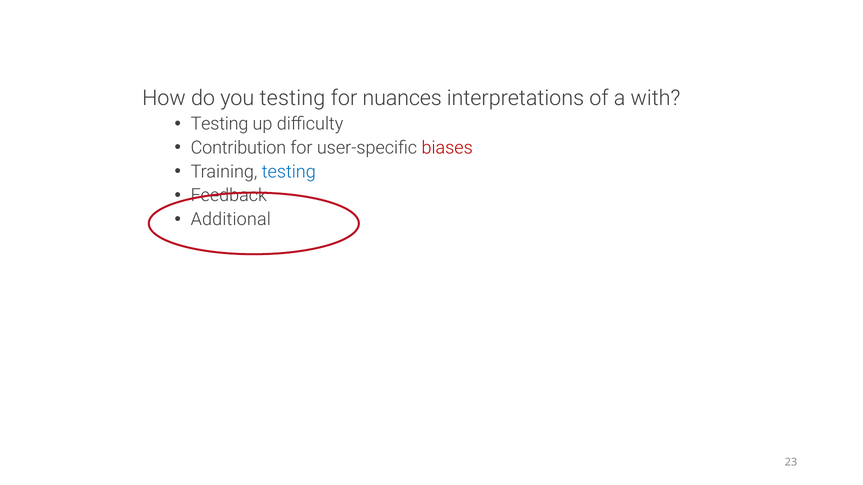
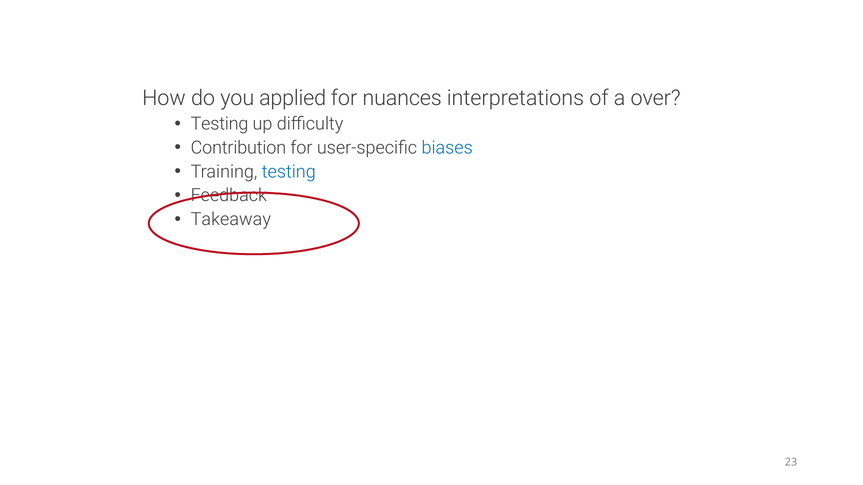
you testing: testing -> applied
with: with -> over
biases colour: red -> blue
Additional: Additional -> Takeaway
